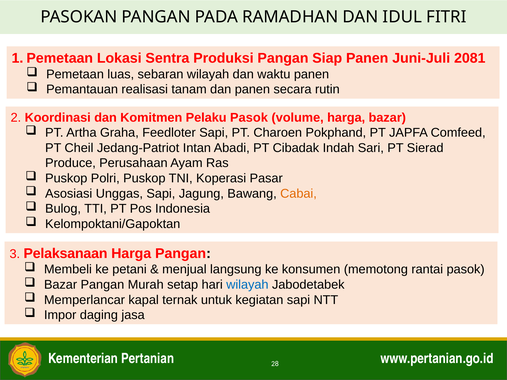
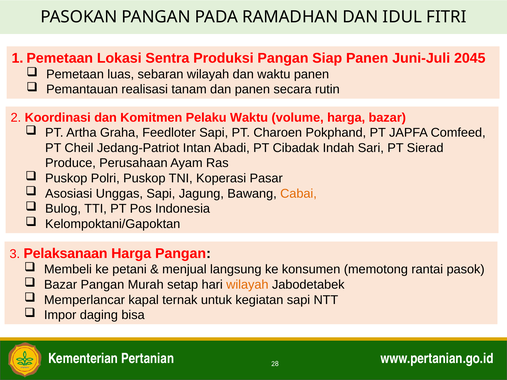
2081: 2081 -> 2045
Pelaku Pasok: Pasok -> Waktu
wilayah at (247, 285) colour: blue -> orange
jasa: jasa -> bisa
